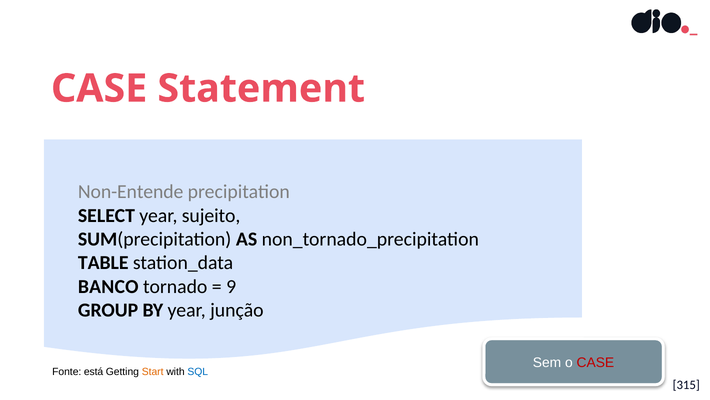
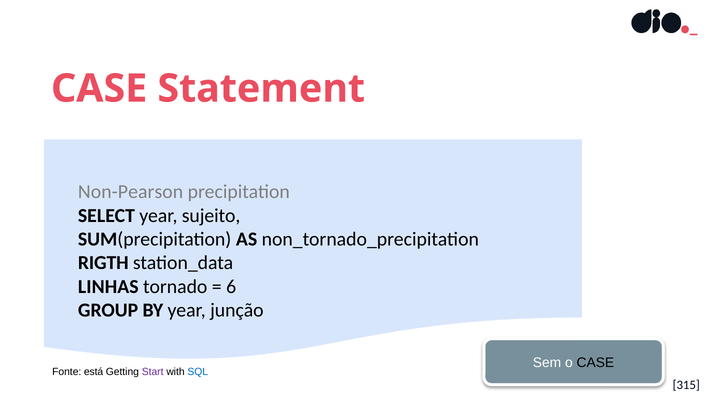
Non-Entende: Non-Entende -> Non-Pearson
TABLE: TABLE -> RIGTH
BANCO: BANCO -> LINHAS
9: 9 -> 6
CASE at (595, 362) colour: red -> black
Start colour: orange -> purple
